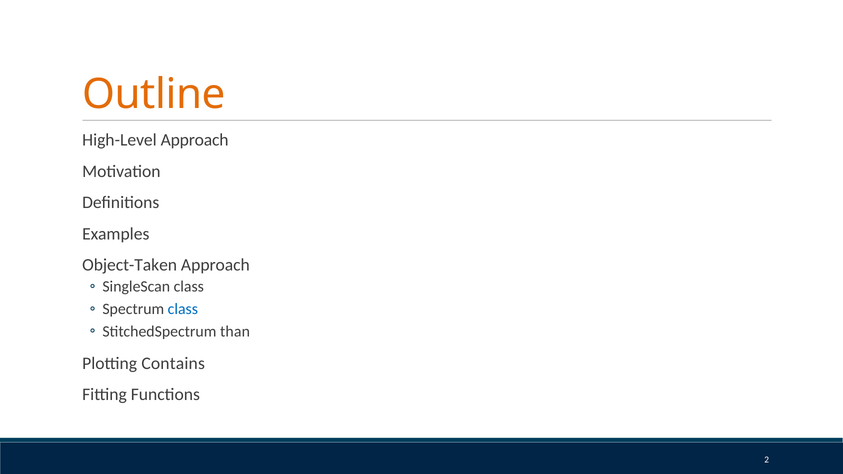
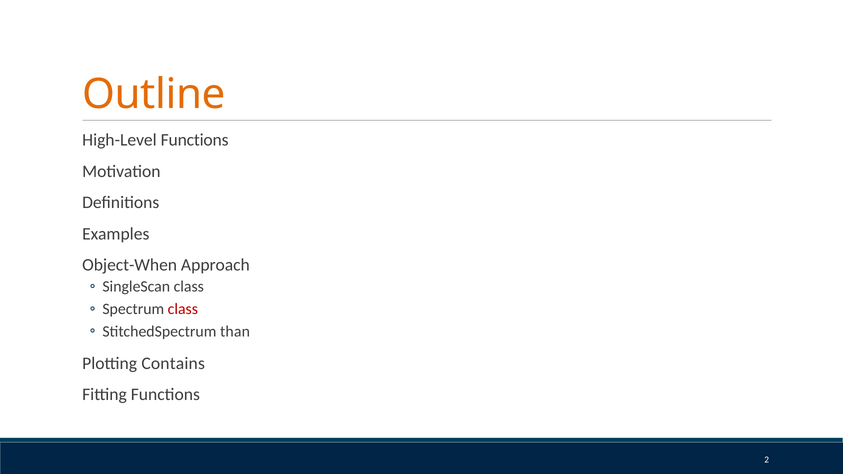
High-Level Approach: Approach -> Functions
Object-Taken: Object-Taken -> Object-When
class at (183, 309) colour: blue -> red
